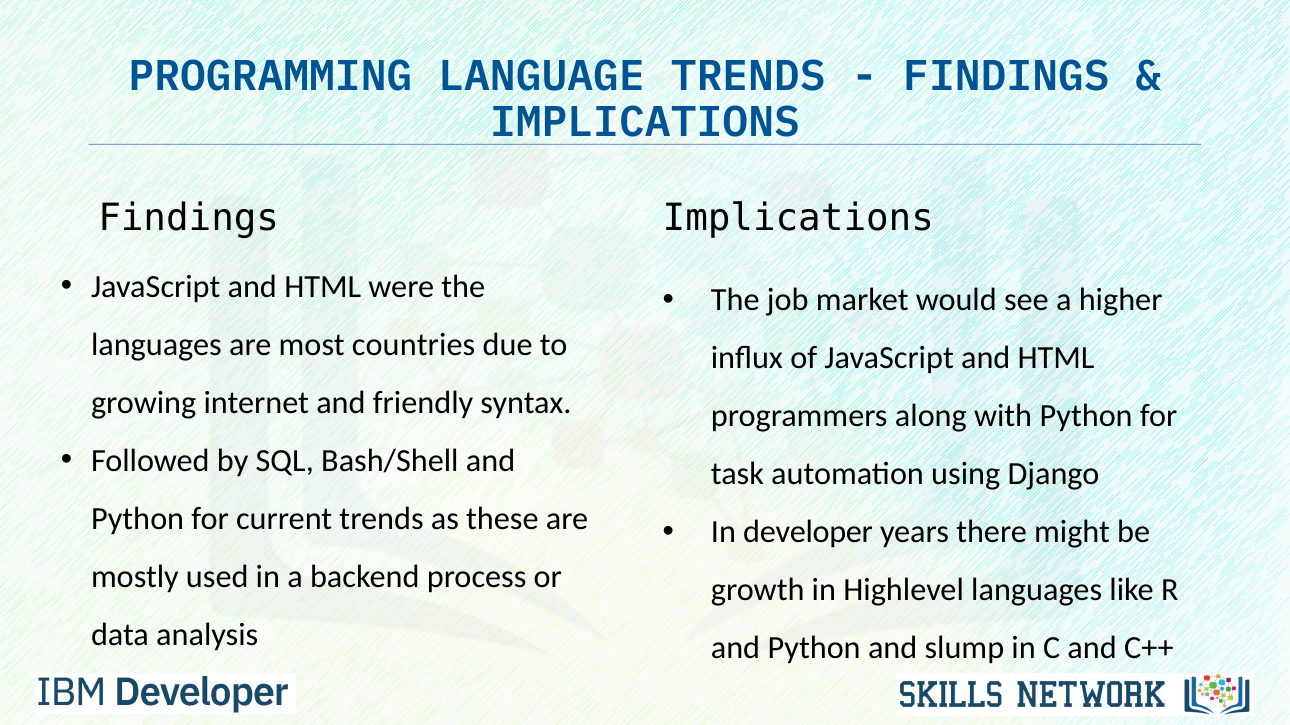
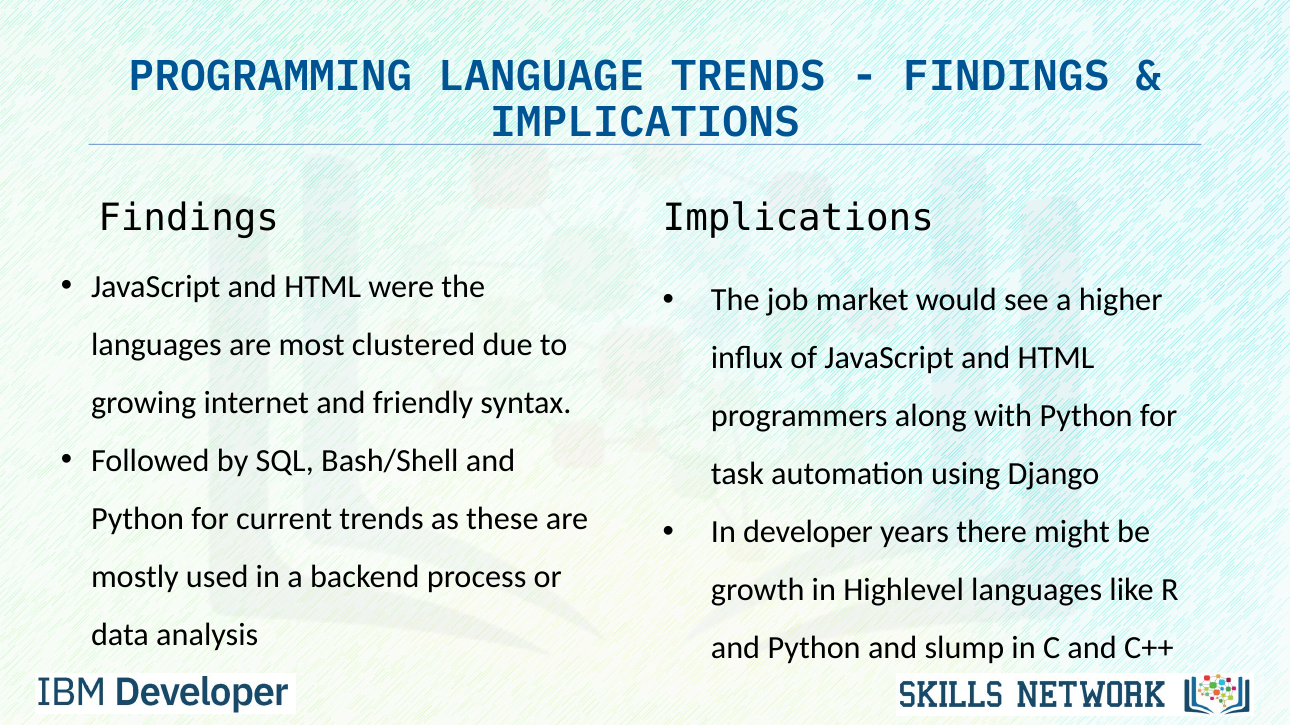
countries: countries -> clustered
